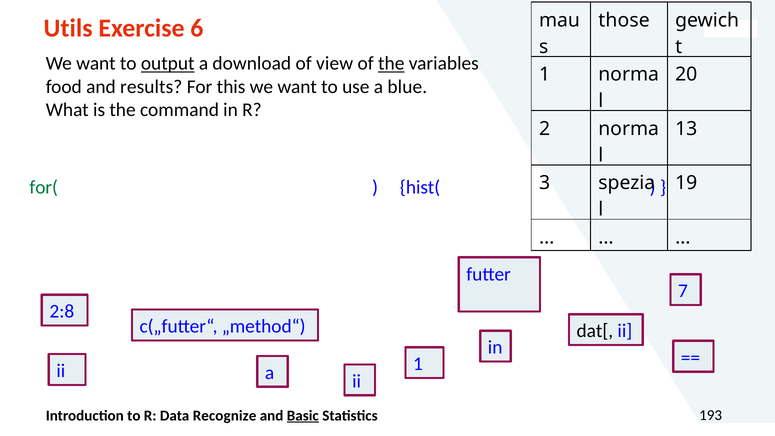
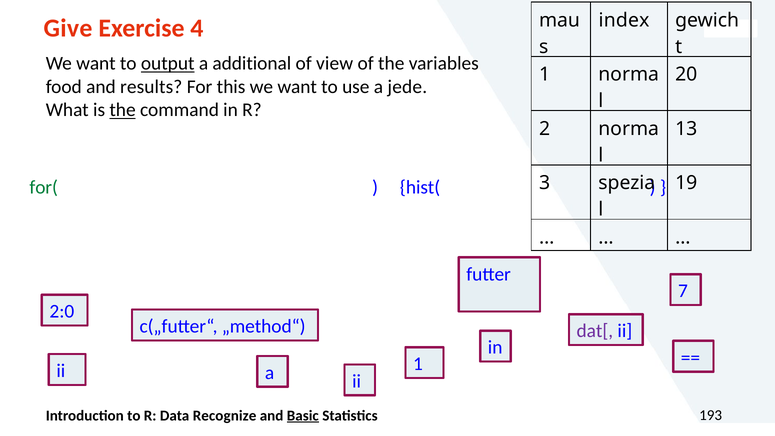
those: those -> index
Utils: Utils -> Give
6: 6 -> 4
download: download -> additional
the at (391, 64) underline: present -> none
blue: blue -> jede
the at (123, 110) underline: none -> present
2:8: 2:8 -> 2:0
dat[ colour: black -> purple
